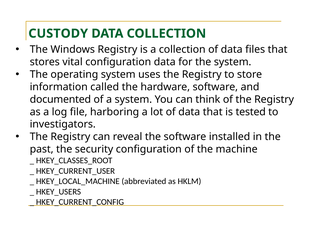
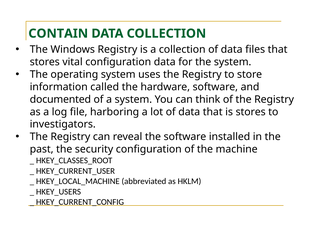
CUSTODY: CUSTODY -> CONTAIN
is tested: tested -> stores
